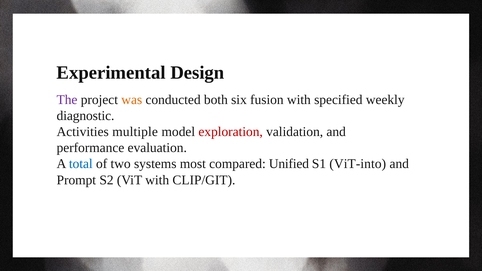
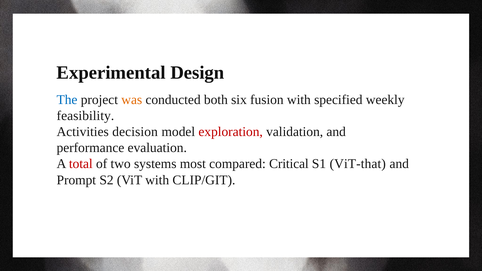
The colour: purple -> blue
diagnostic: diagnostic -> feasibility
multiple: multiple -> decision
total colour: blue -> red
Unified: Unified -> Critical
ViT-into: ViT-into -> ViT-that
